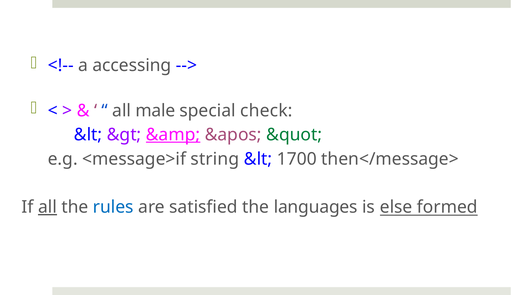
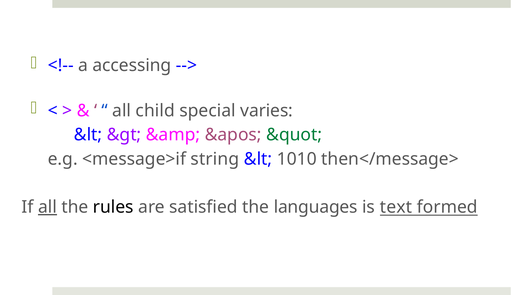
male: male -> child
check: check -> varies
&amp underline: present -> none
1700: 1700 -> 1010
rules colour: blue -> black
else: else -> text
